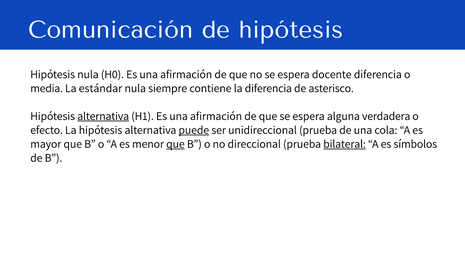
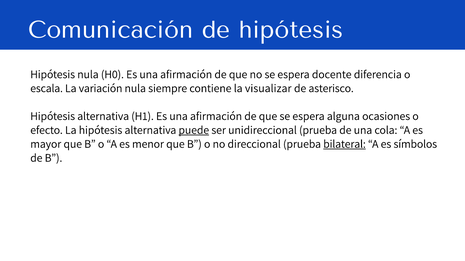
media: media -> escala
estándar: estándar -> variación
la diferencia: diferencia -> visualizar
alternativa at (103, 116) underline: present -> none
verdadera: verdadera -> ocasiones
que at (175, 144) underline: present -> none
